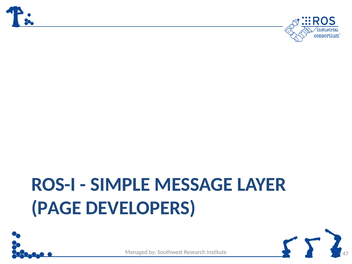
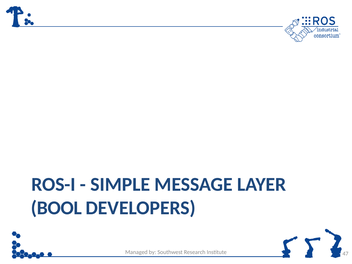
PAGE: PAGE -> BOOL
